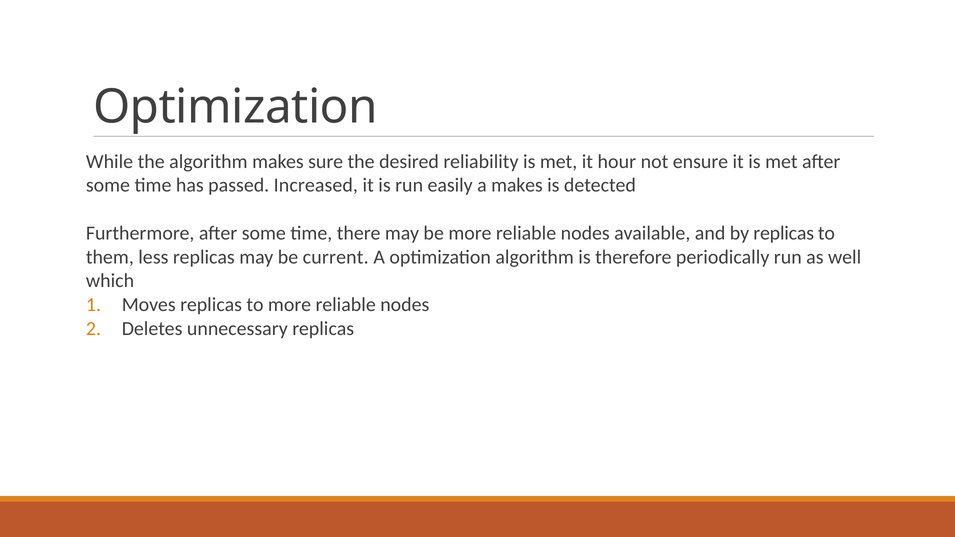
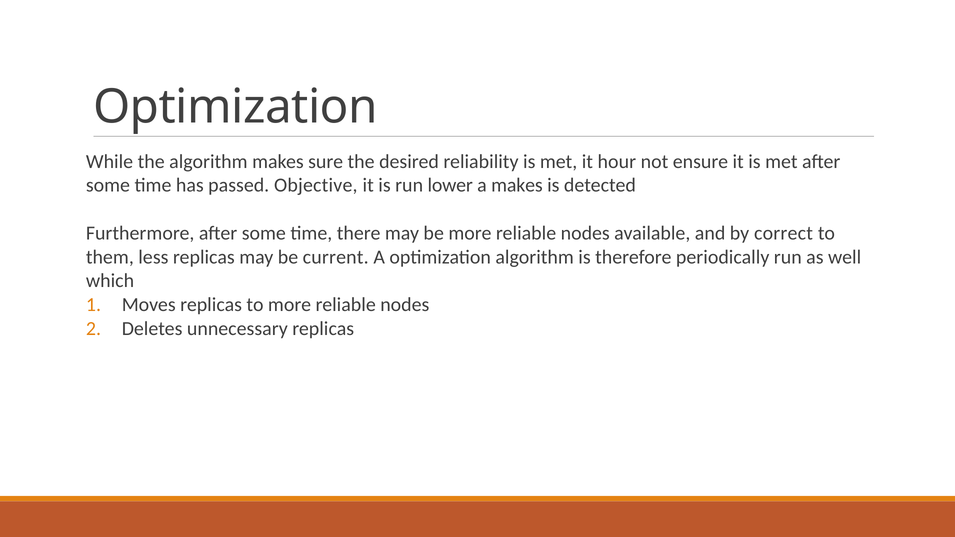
Increased: Increased -> Objective
easily: easily -> lower
by replicas: replicas -> correct
